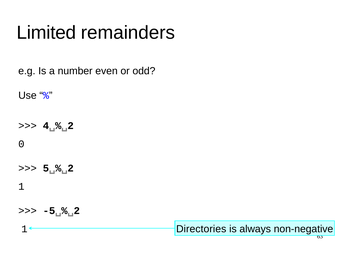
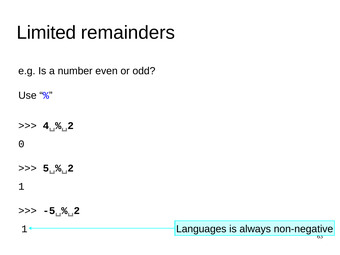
Directories: Directories -> Languages
